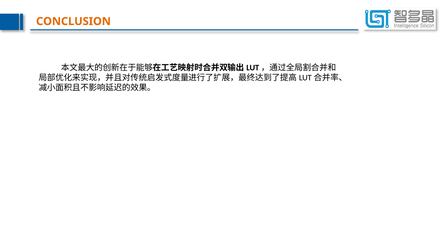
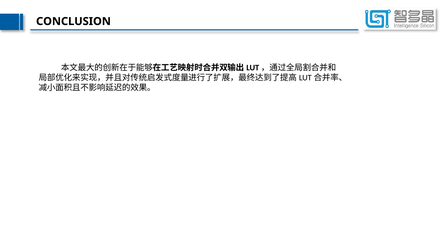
CONCLUSION colour: orange -> black
